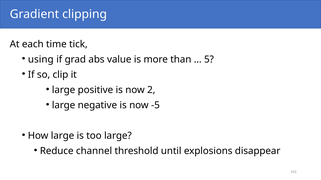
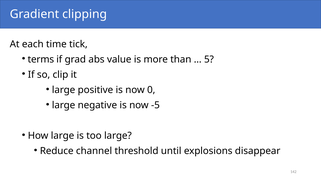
using: using -> terms
2: 2 -> 0
